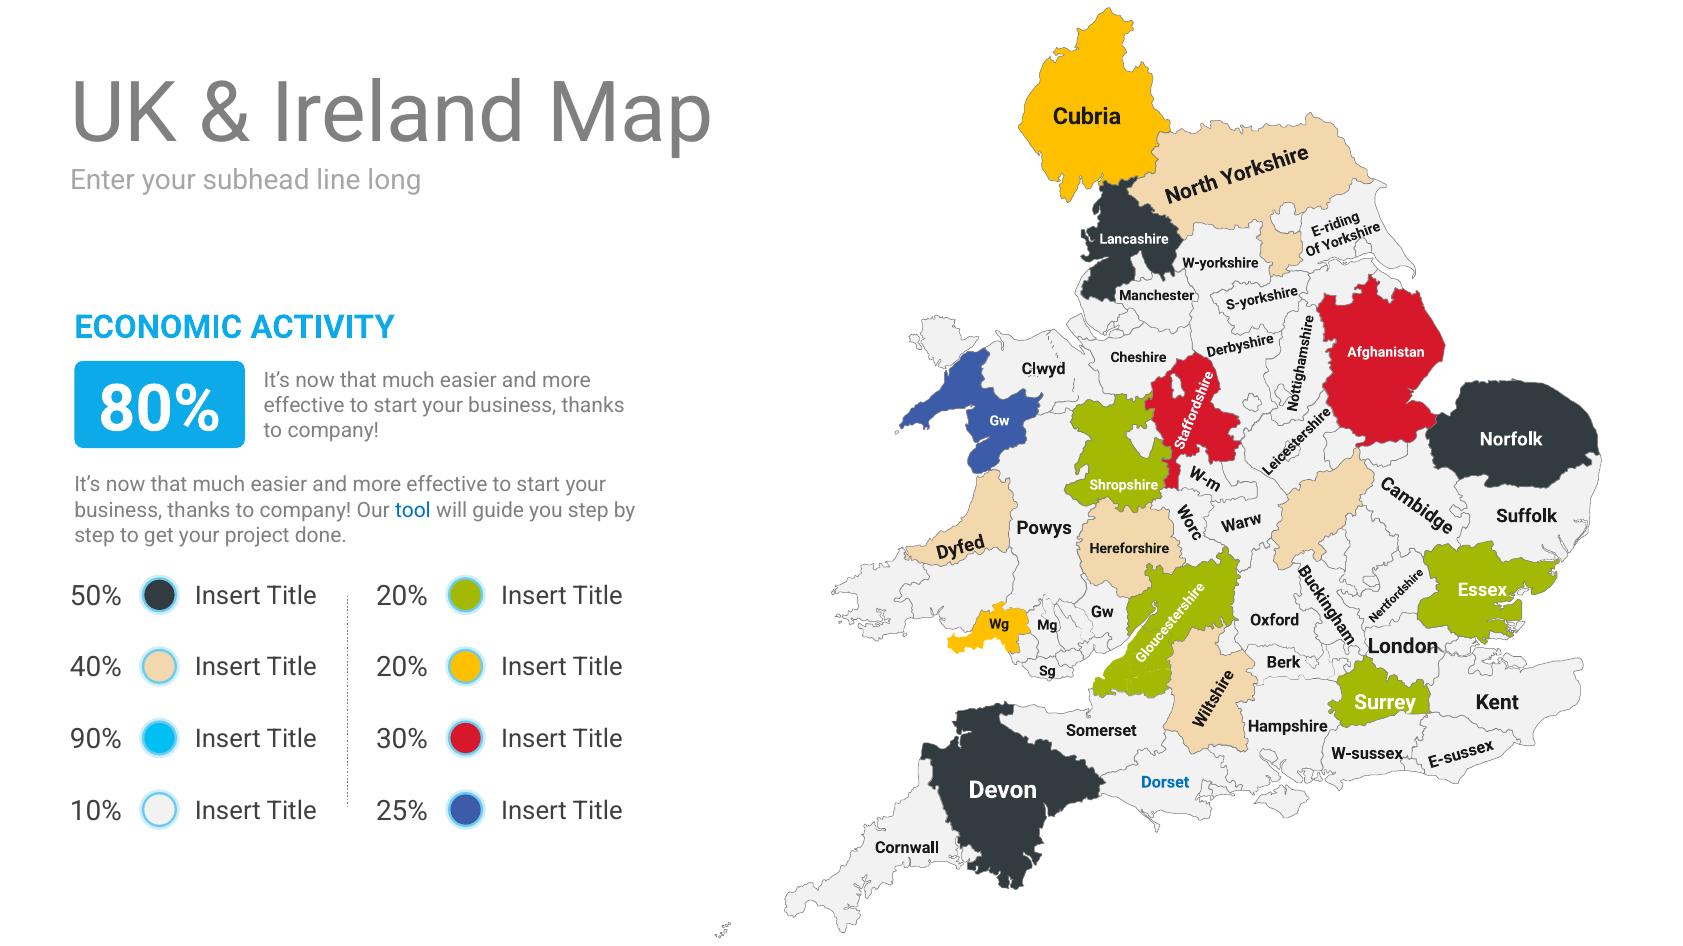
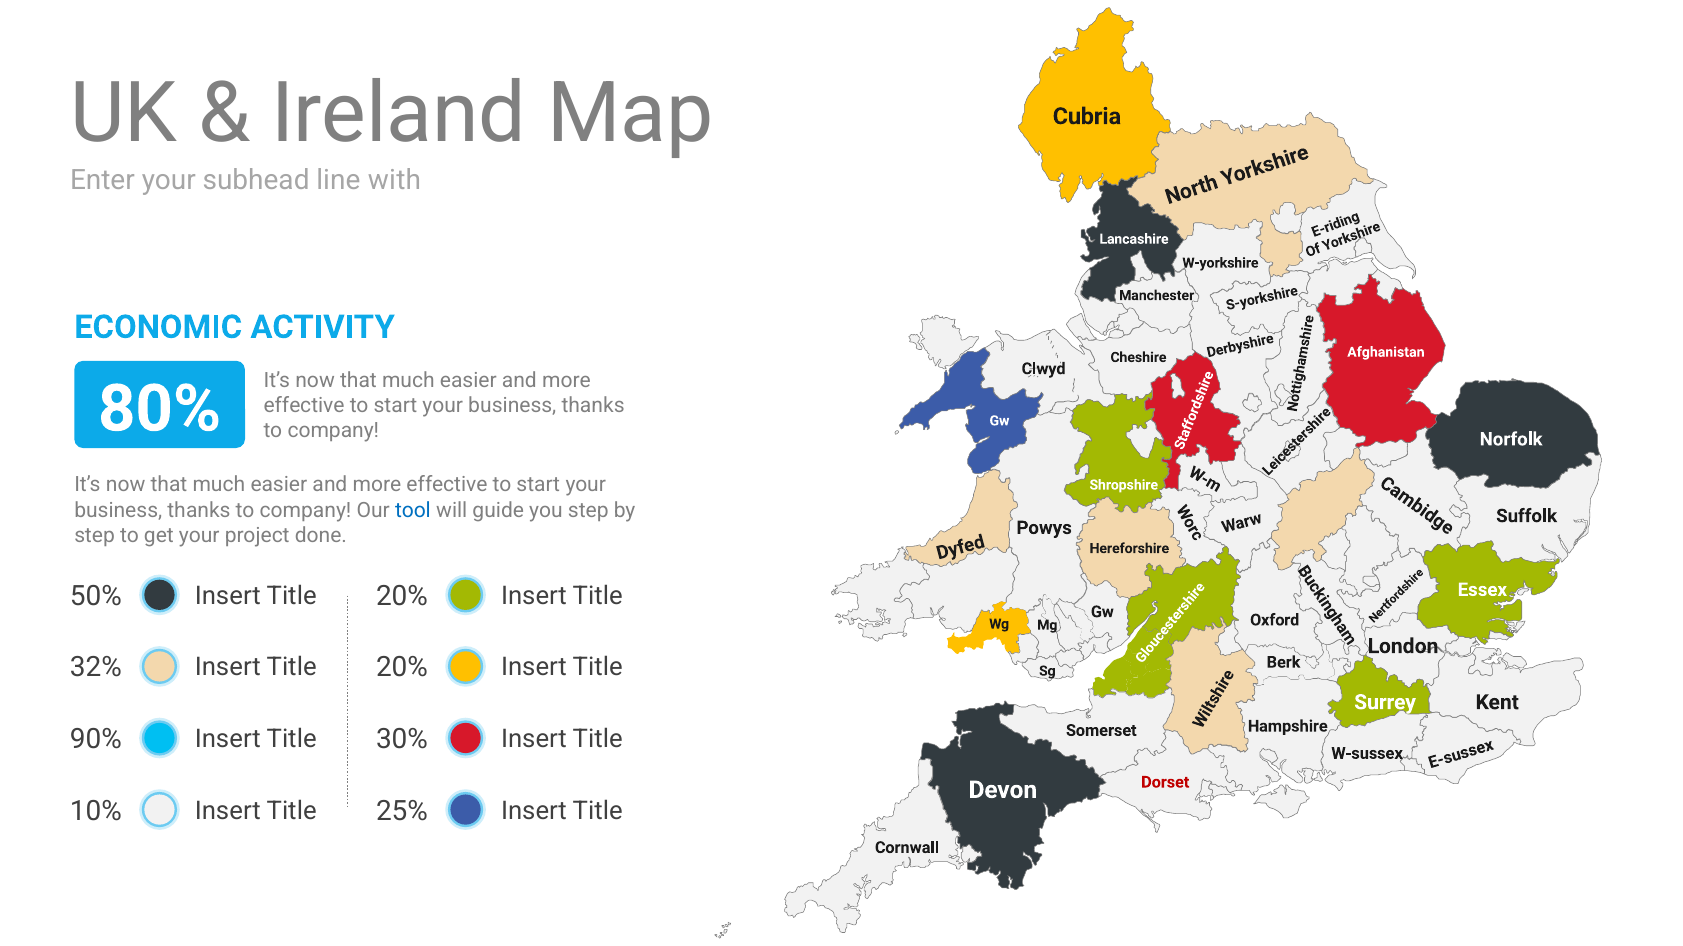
long: long -> with
40%: 40% -> 32%
Dorset colour: blue -> red
